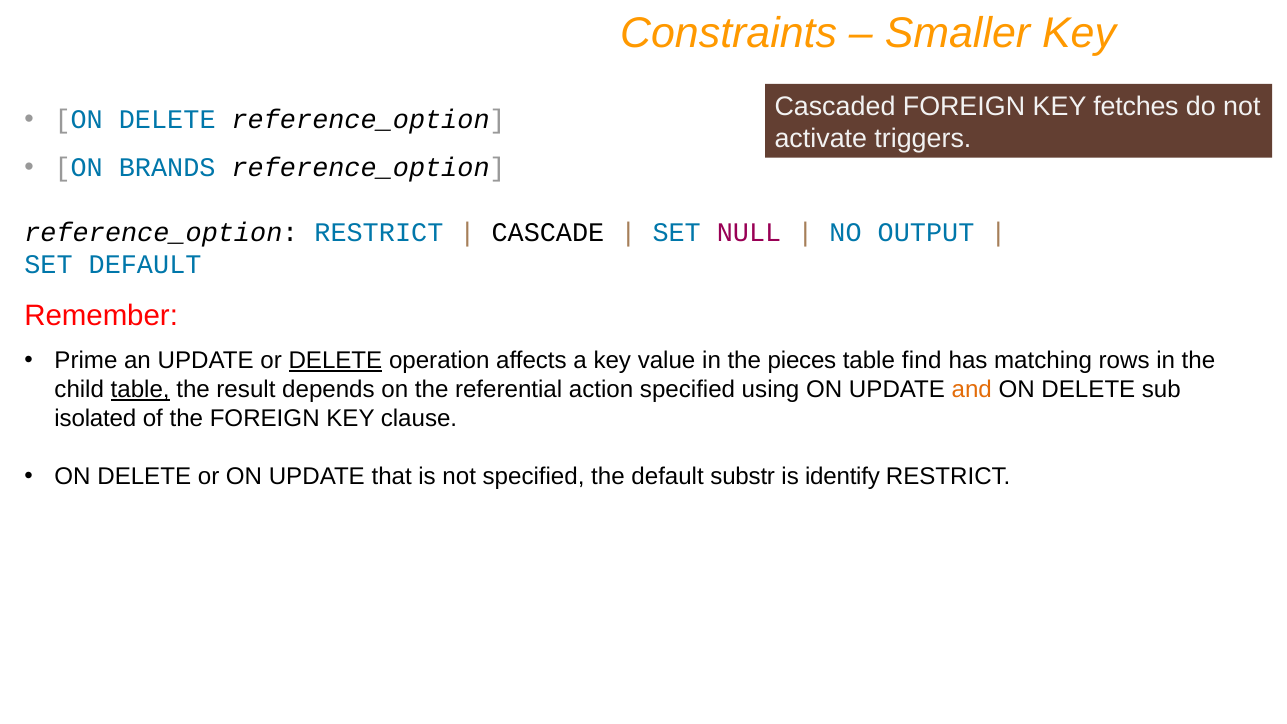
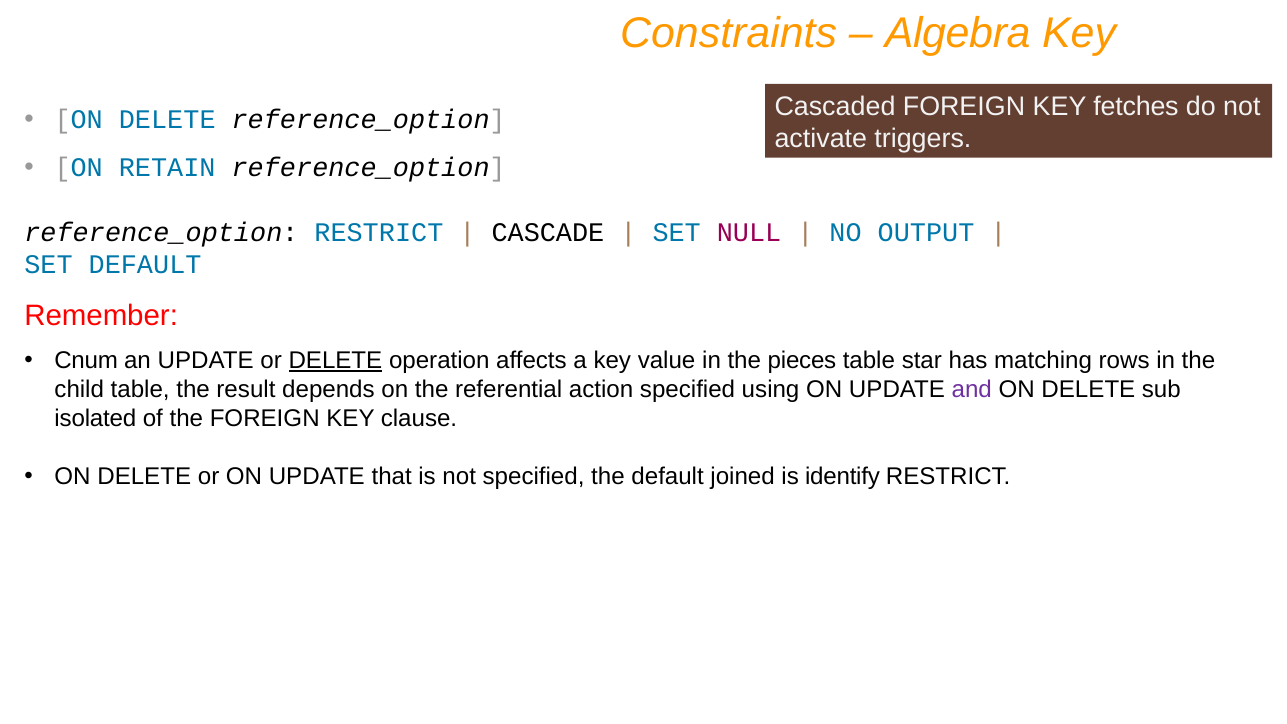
Smaller: Smaller -> Algebra
BRANDS: BRANDS -> RETAIN
Prime: Prime -> Cnum
find: find -> star
table at (140, 389) underline: present -> none
and colour: orange -> purple
substr: substr -> joined
